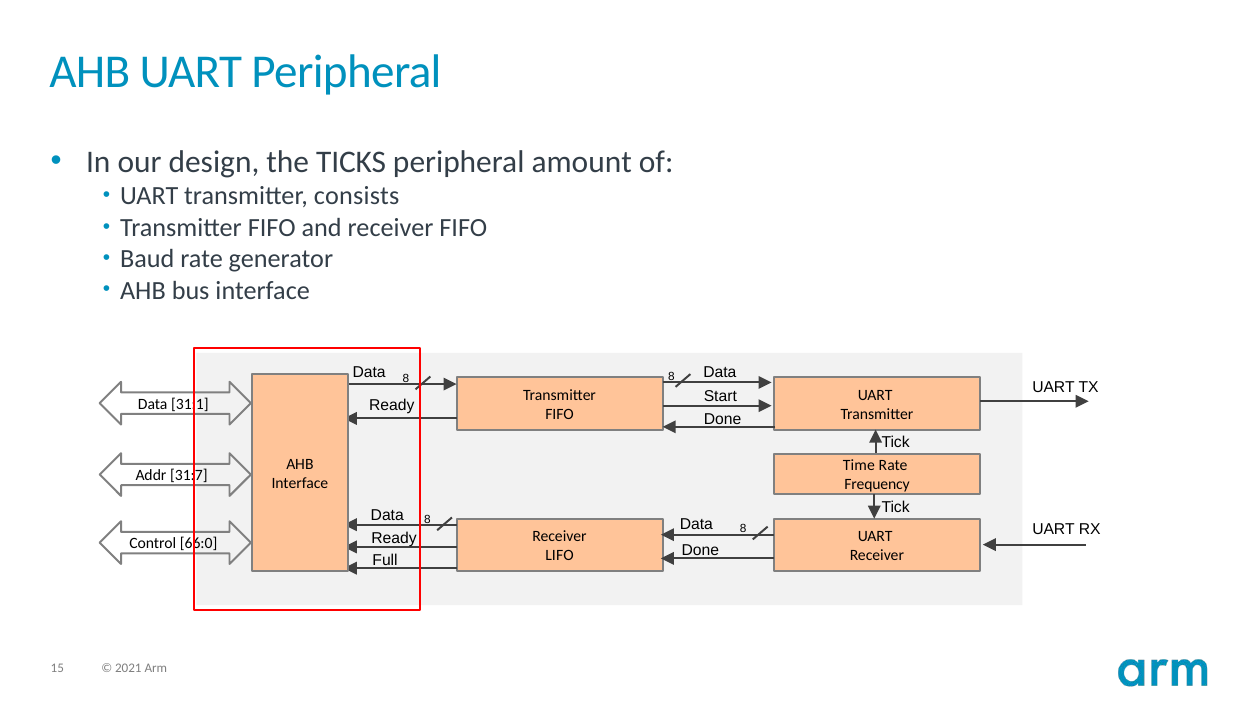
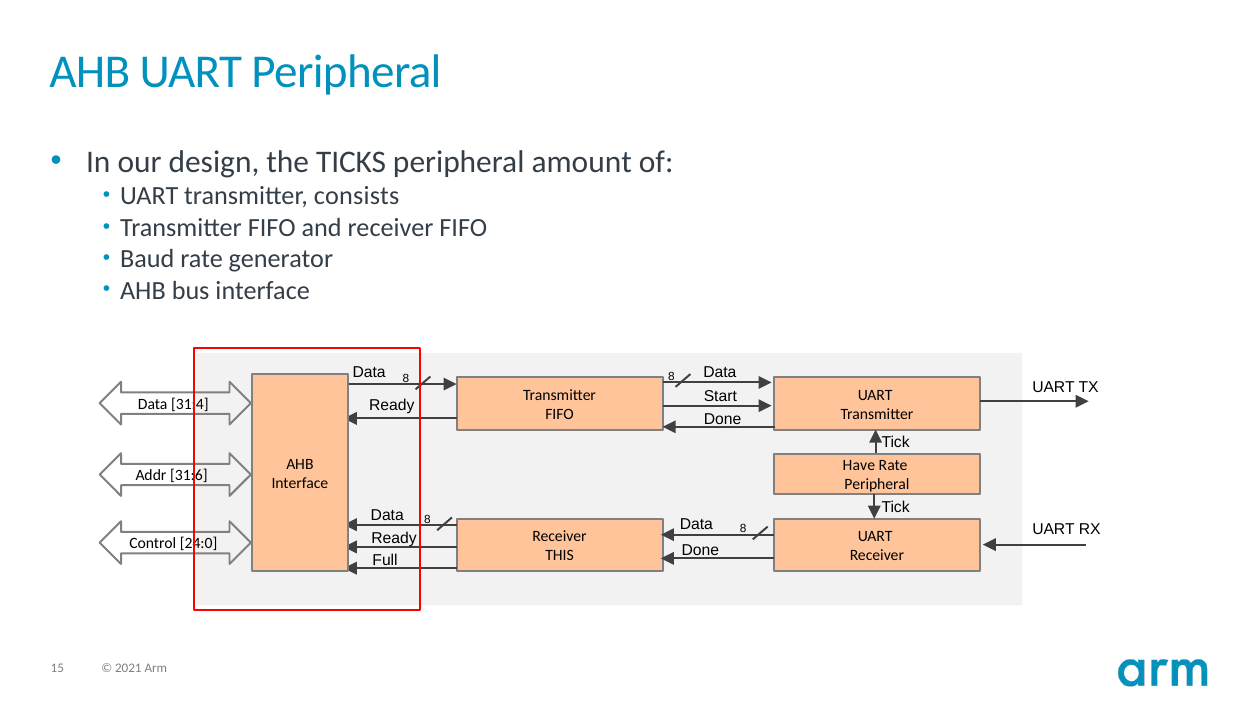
31:1: 31:1 -> 31:4
Time: Time -> Have
31:7: 31:7 -> 31:6
Frequency at (877, 485): Frequency -> Peripheral
66:0: 66:0 -> 24:0
LIFO: LIFO -> THIS
